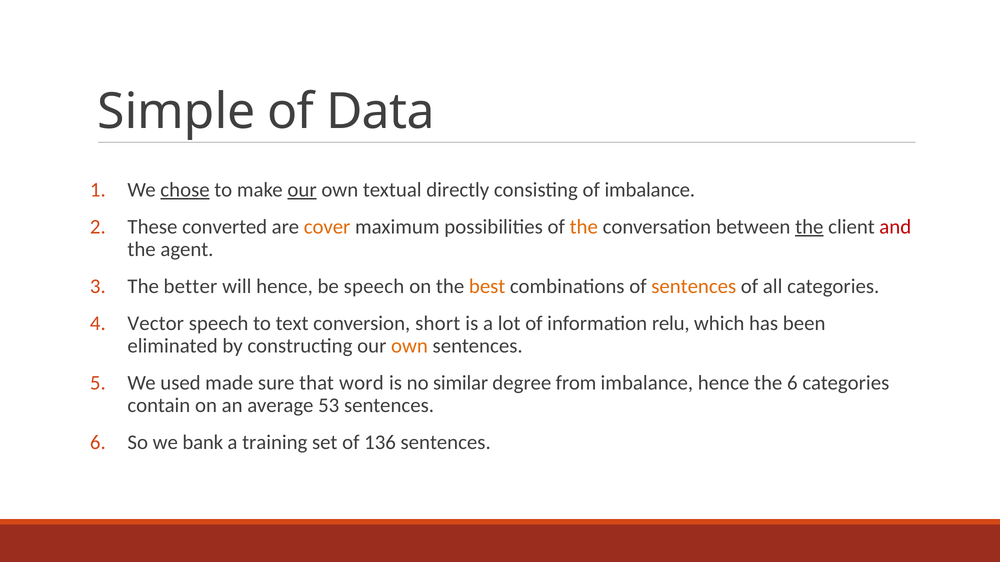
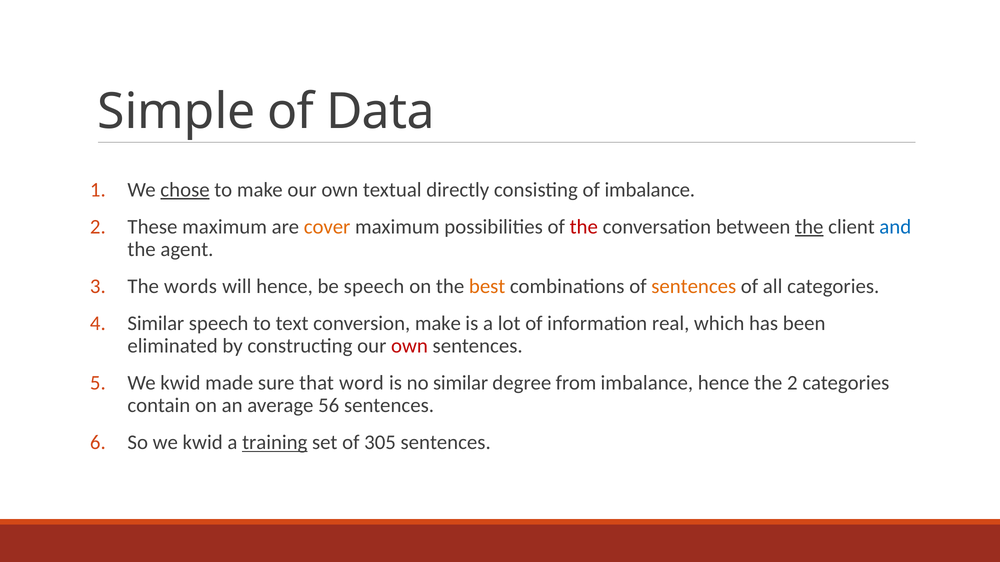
our at (302, 190) underline: present -> none
These converted: converted -> maximum
the at (584, 227) colour: orange -> red
and colour: red -> blue
better: better -> words
Vector at (156, 324): Vector -> Similar
conversion short: short -> make
relu: relu -> real
own at (410, 346) colour: orange -> red
5 We used: used -> kwid
the 6: 6 -> 2
53: 53 -> 56
So we bank: bank -> kwid
training underline: none -> present
136: 136 -> 305
